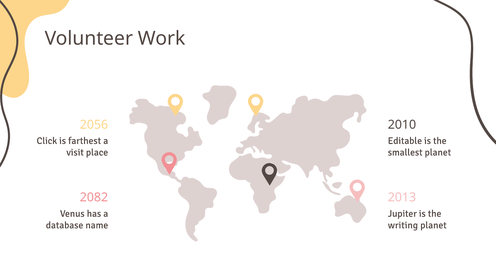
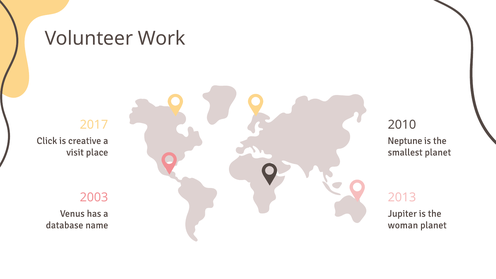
2056: 2056 -> 2017
farthest: farthest -> creative
Editable: Editable -> Neptune
2082: 2082 -> 2003
writing: writing -> woman
